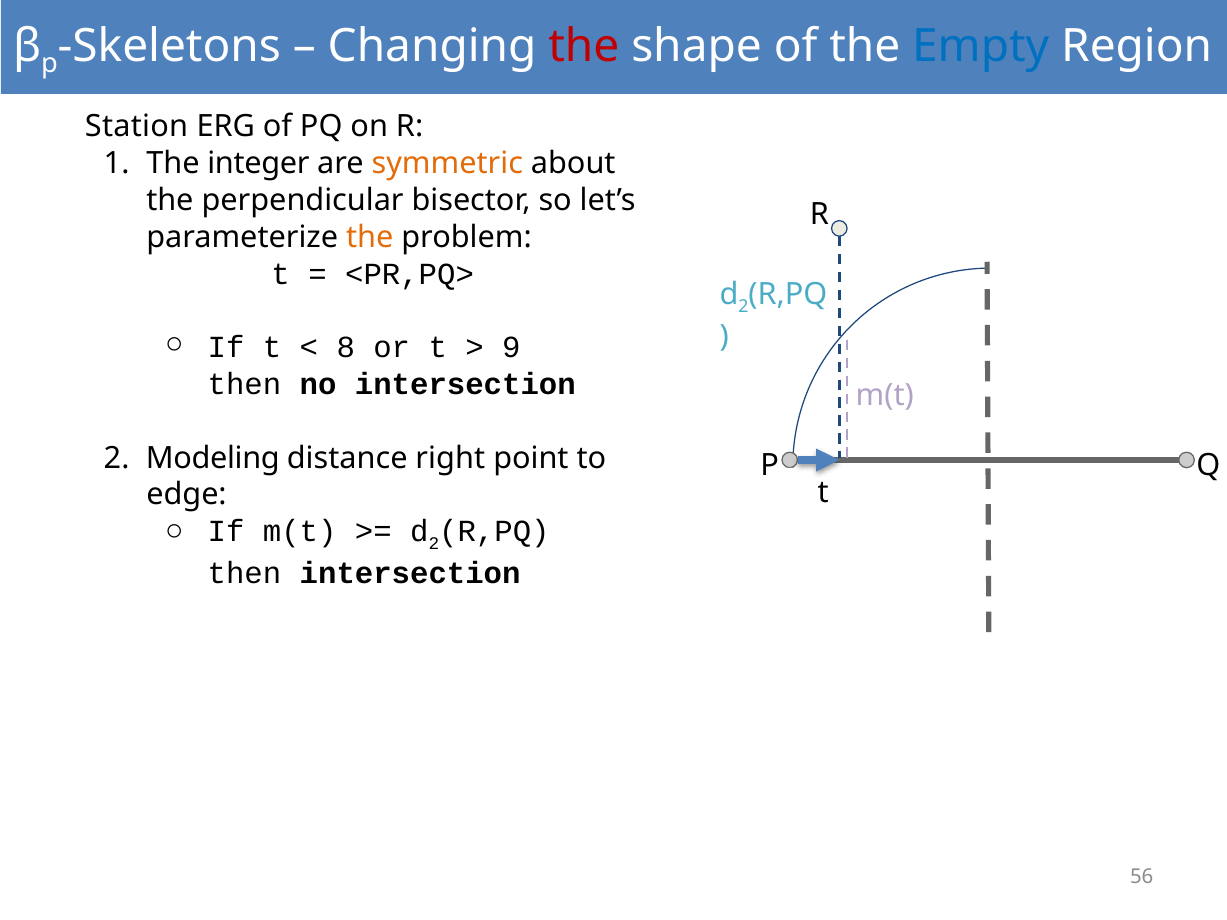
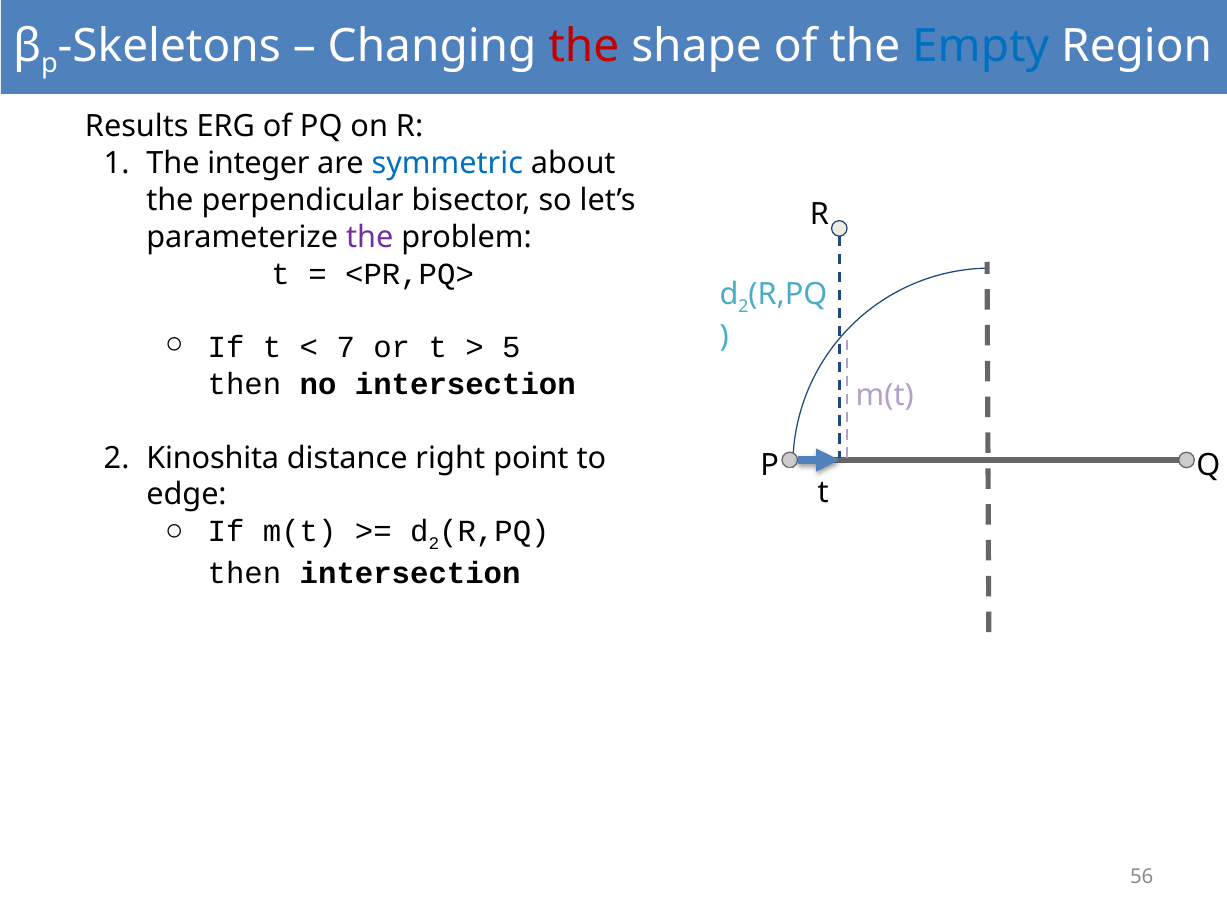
Station: Station -> Results
symmetric colour: orange -> blue
the at (370, 237) colour: orange -> purple
8: 8 -> 7
9: 9 -> 5
Modeling: Modeling -> Kinoshita
